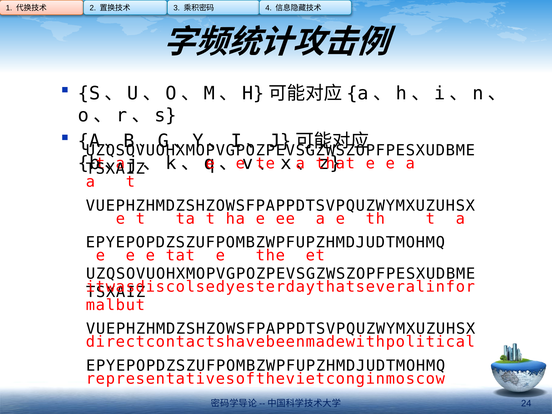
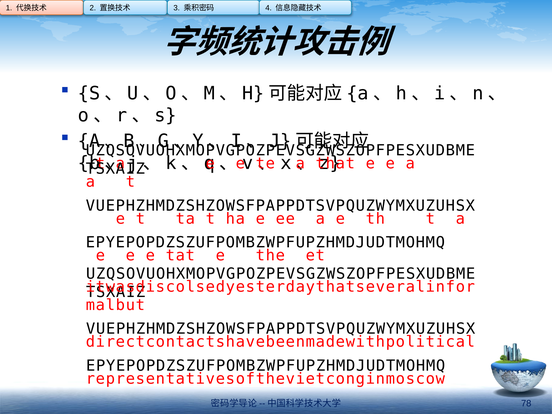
24: 24 -> 78
